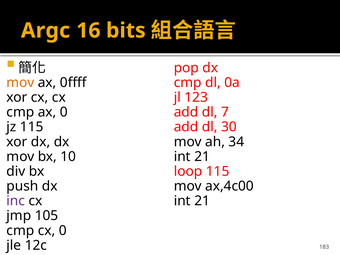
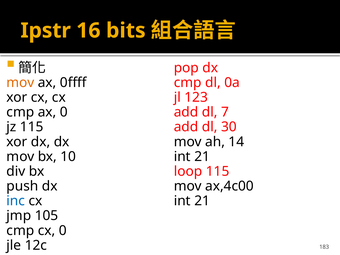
Argc: Argc -> Ipstr
34: 34 -> 14
inc colour: purple -> blue
